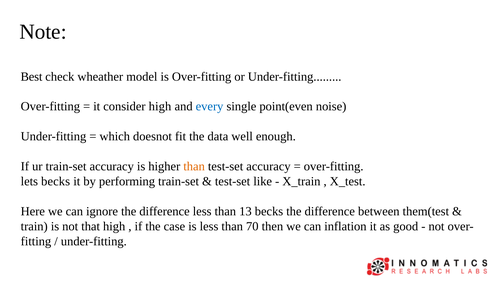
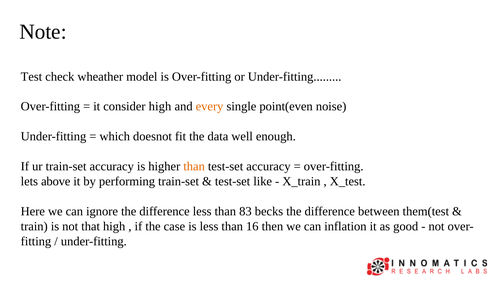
Best: Best -> Test
every colour: blue -> orange
lets becks: becks -> above
13: 13 -> 83
70: 70 -> 16
